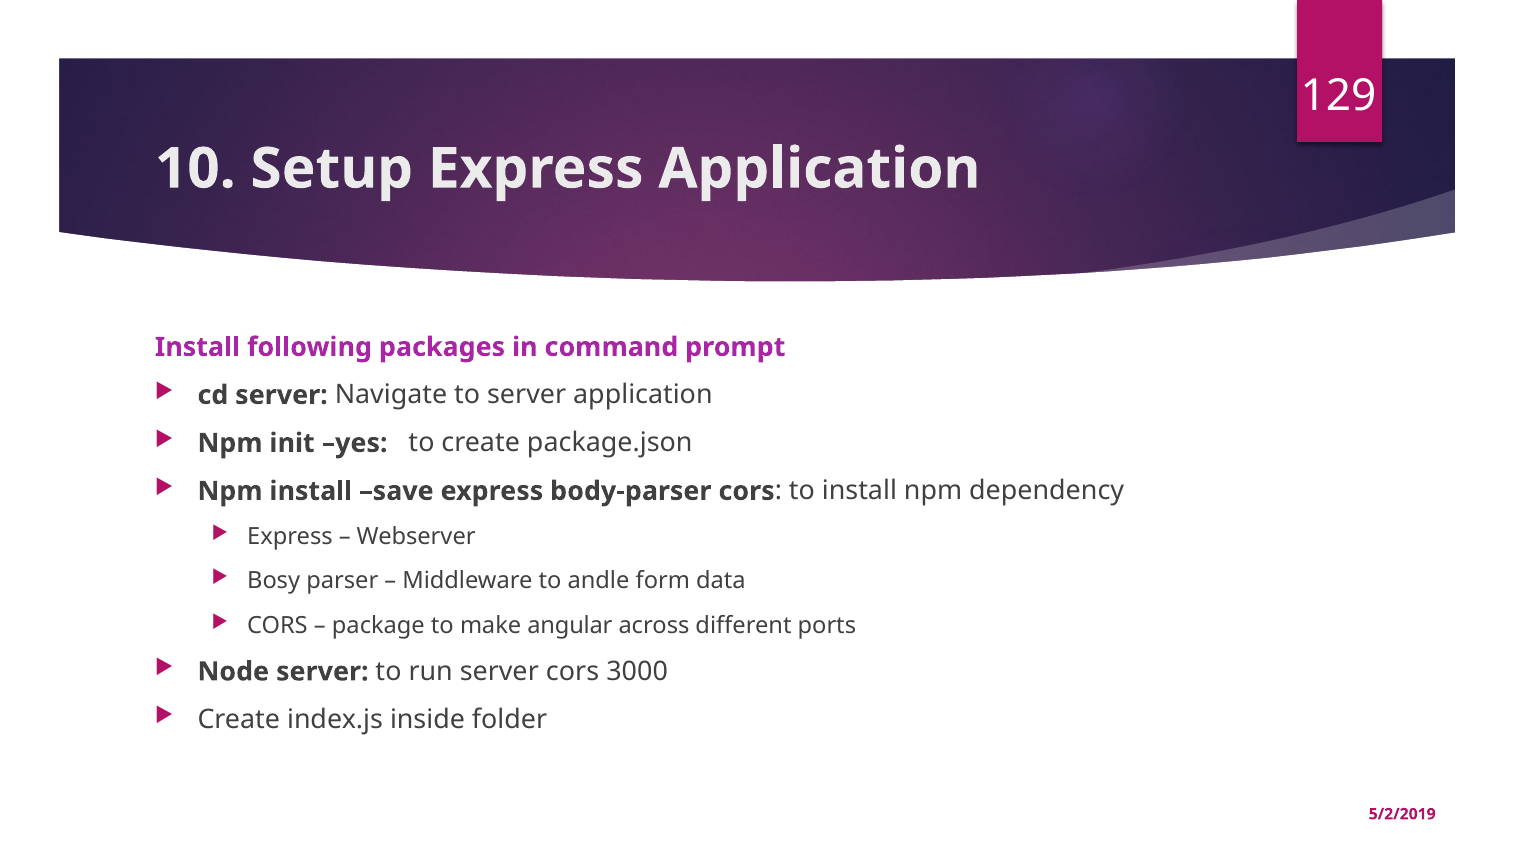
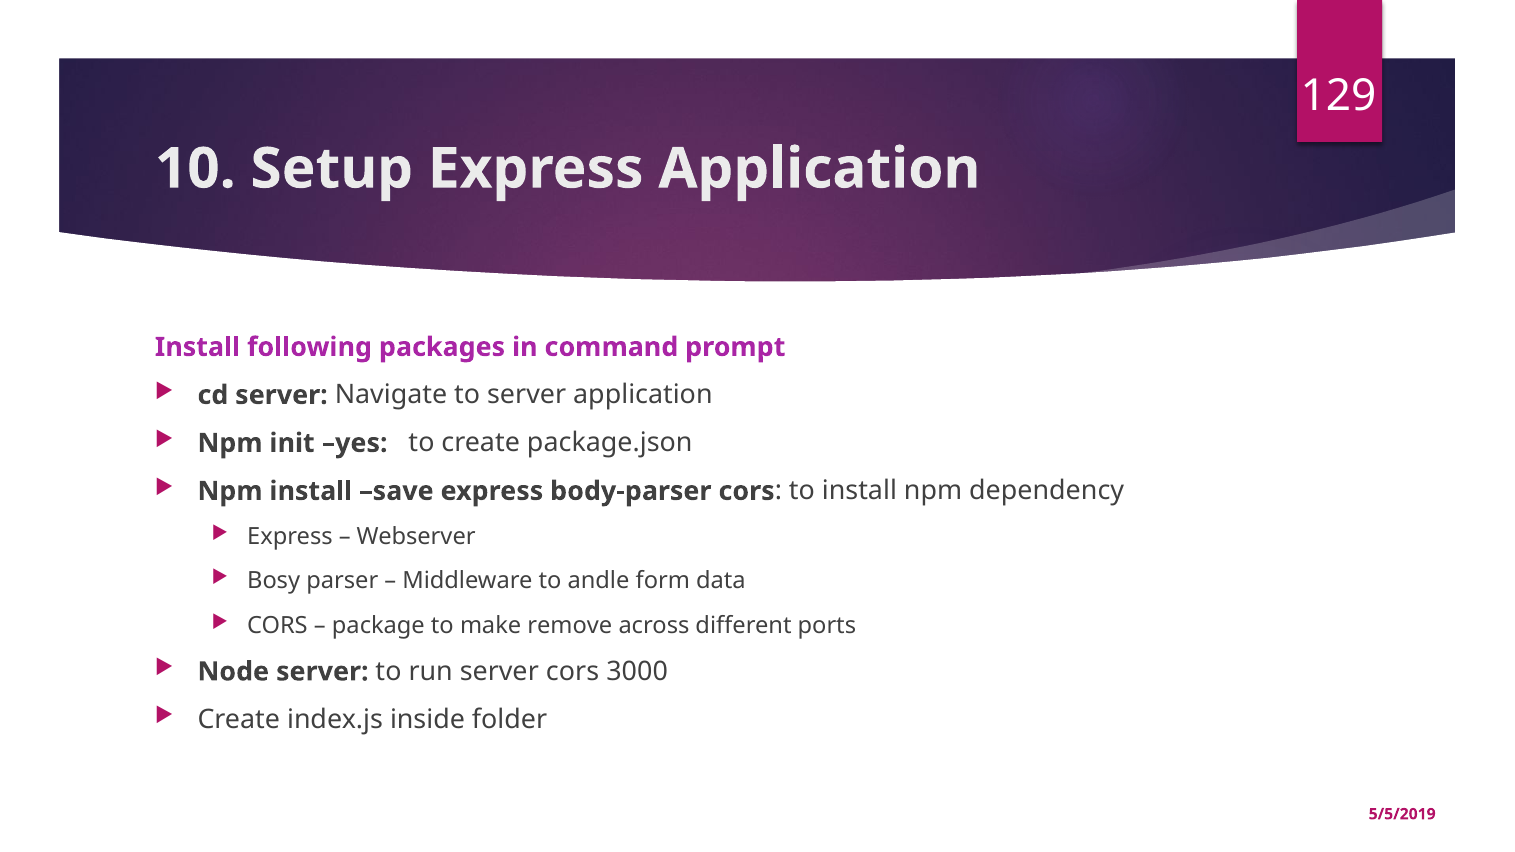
angular: angular -> remove
5/2/2019: 5/2/2019 -> 5/5/2019
